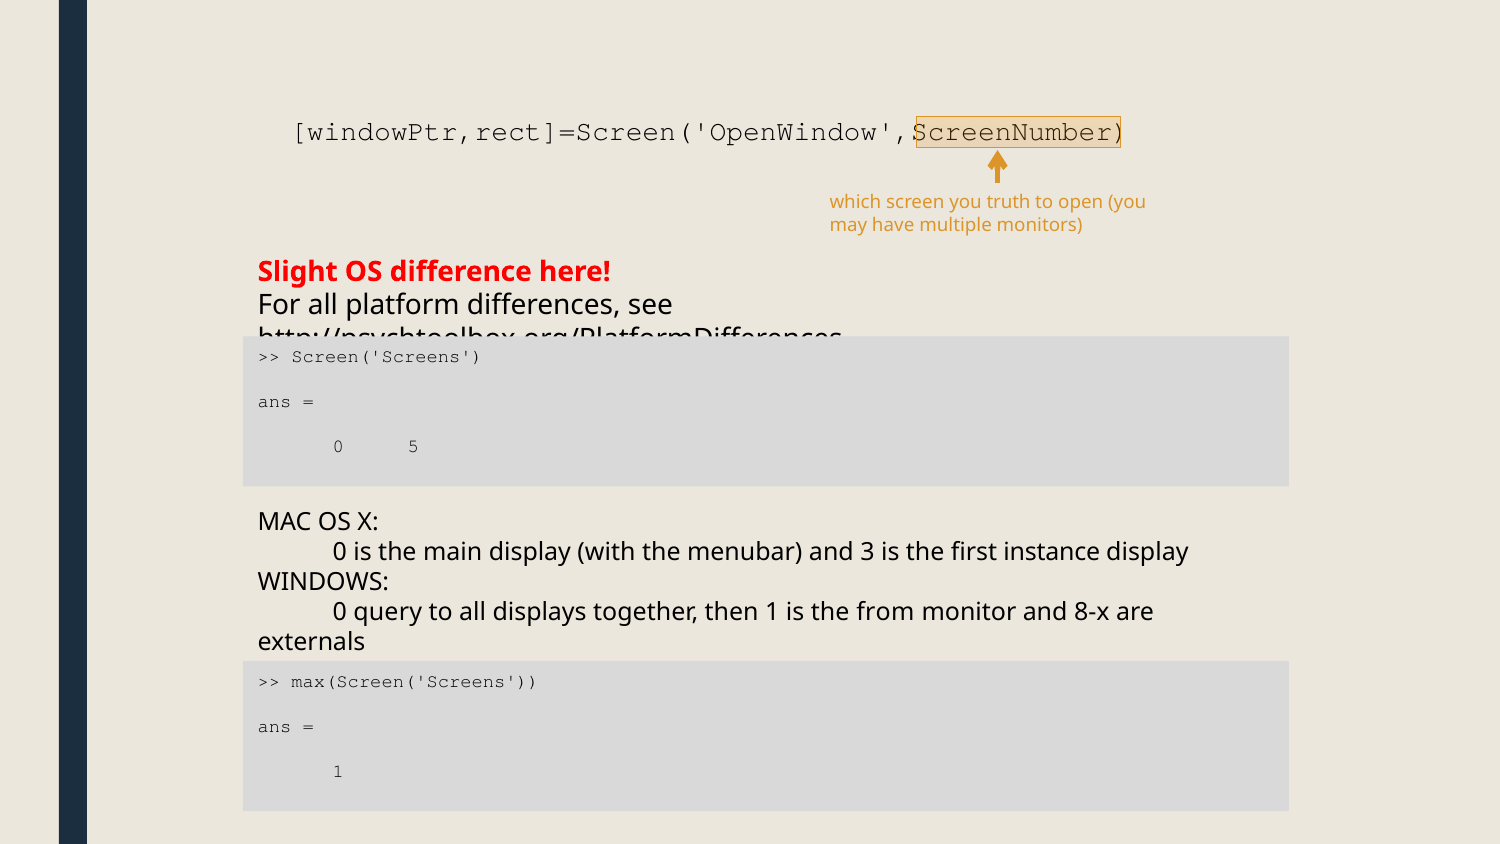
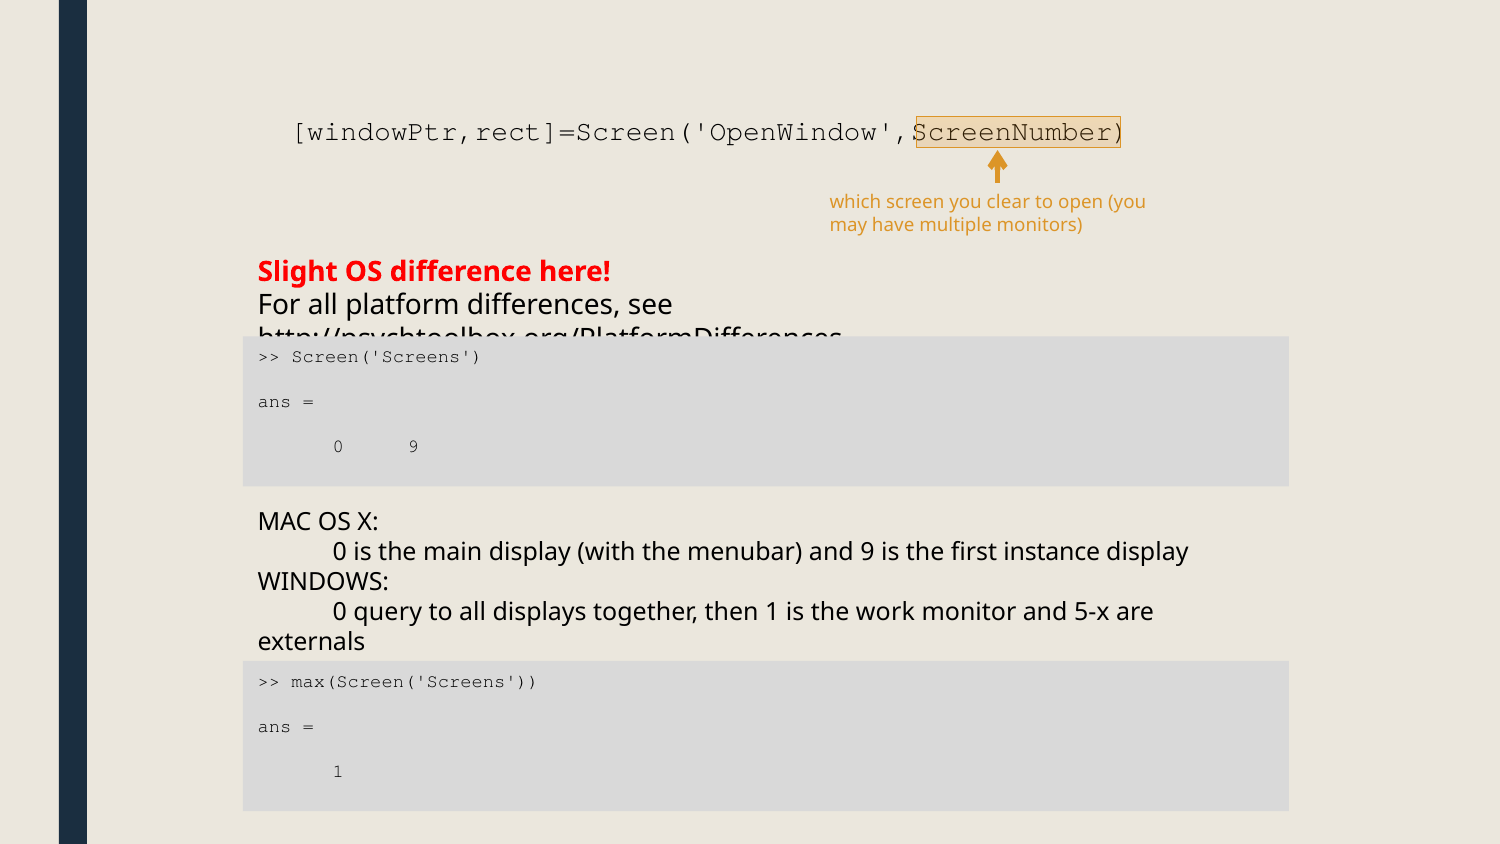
truth: truth -> clear
0 5: 5 -> 9
and 3: 3 -> 9
from: from -> work
8-x: 8-x -> 5-x
